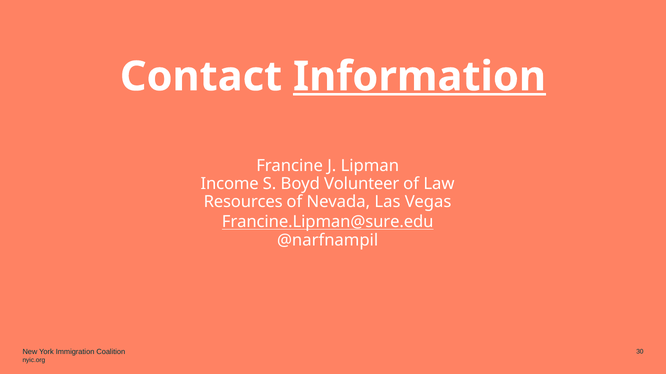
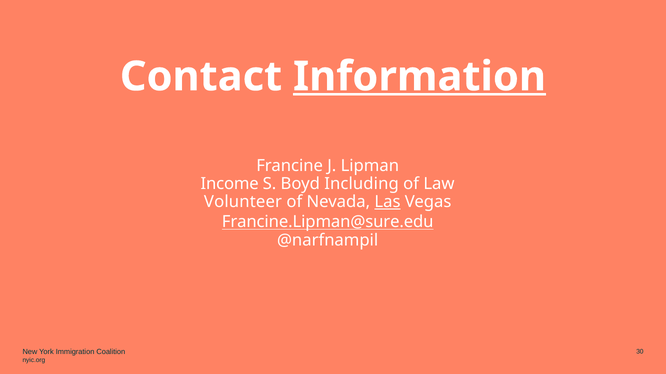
Volunteer: Volunteer -> Including
Resources: Resources -> Volunteer
Las underline: none -> present
